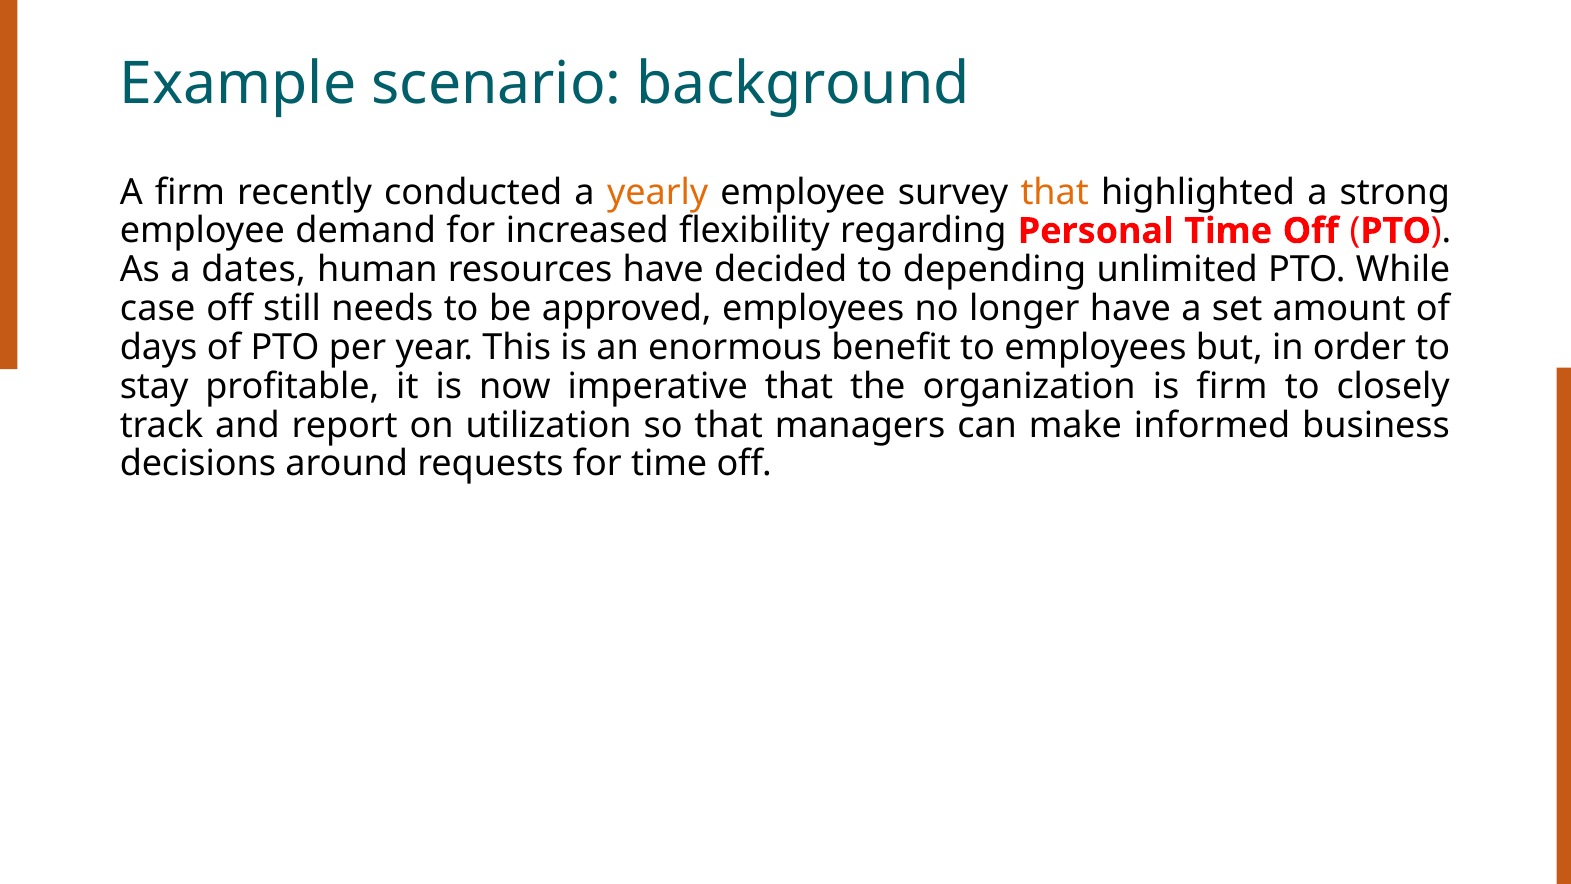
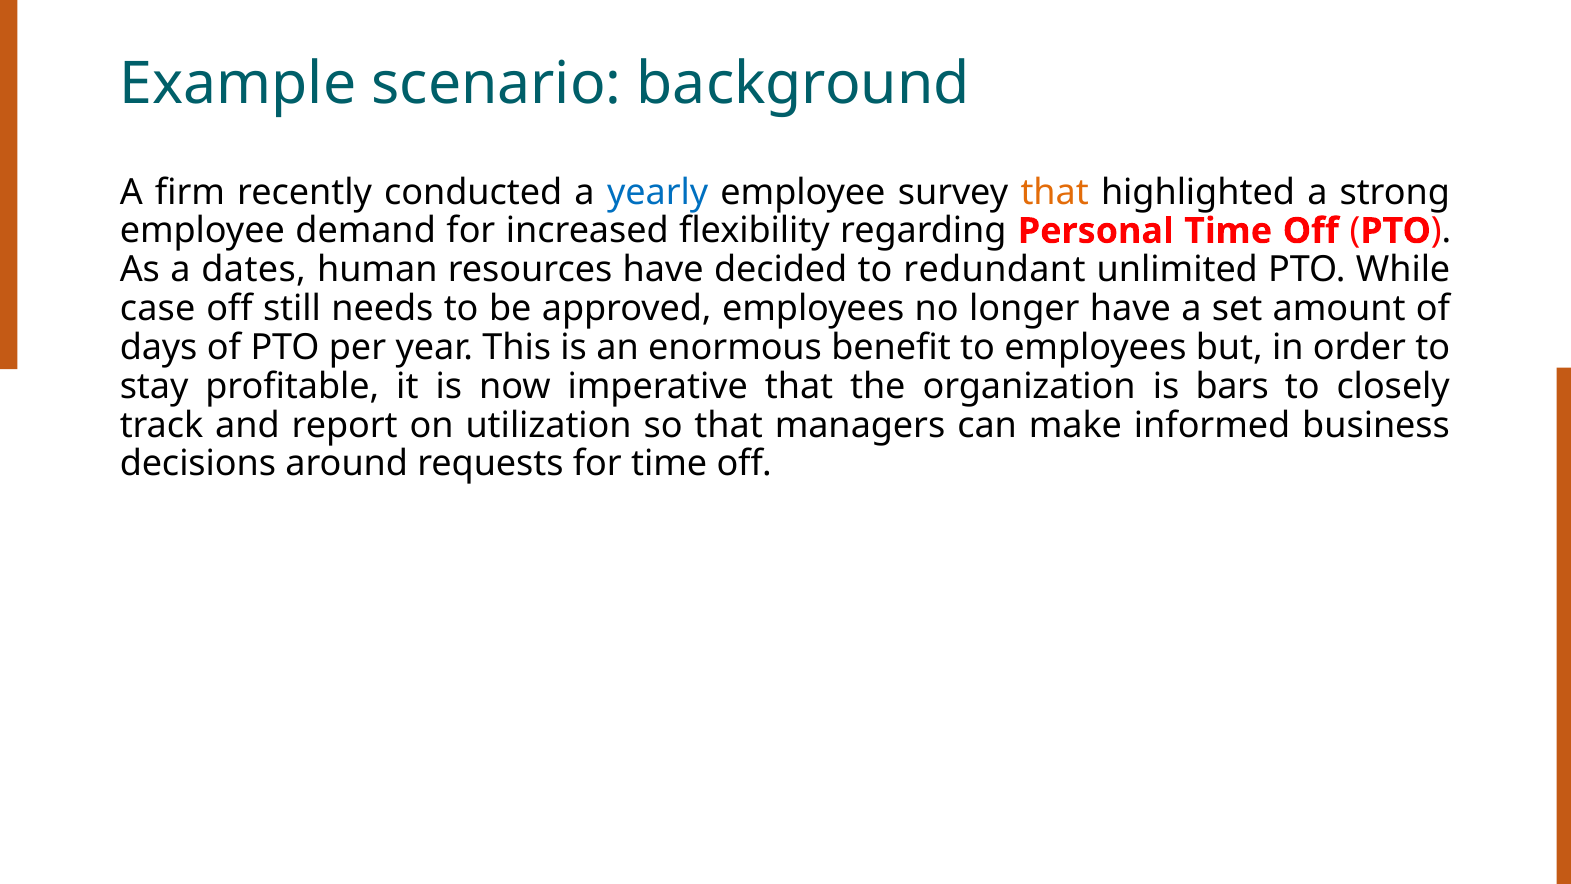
yearly colour: orange -> blue
depending: depending -> redundant
is firm: firm -> bars
